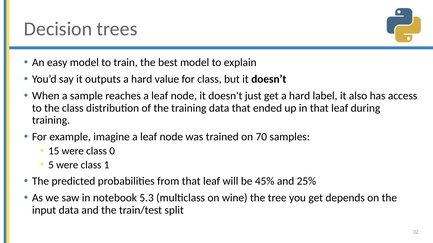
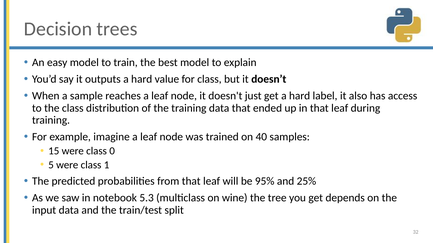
70: 70 -> 40
45%: 45% -> 95%
